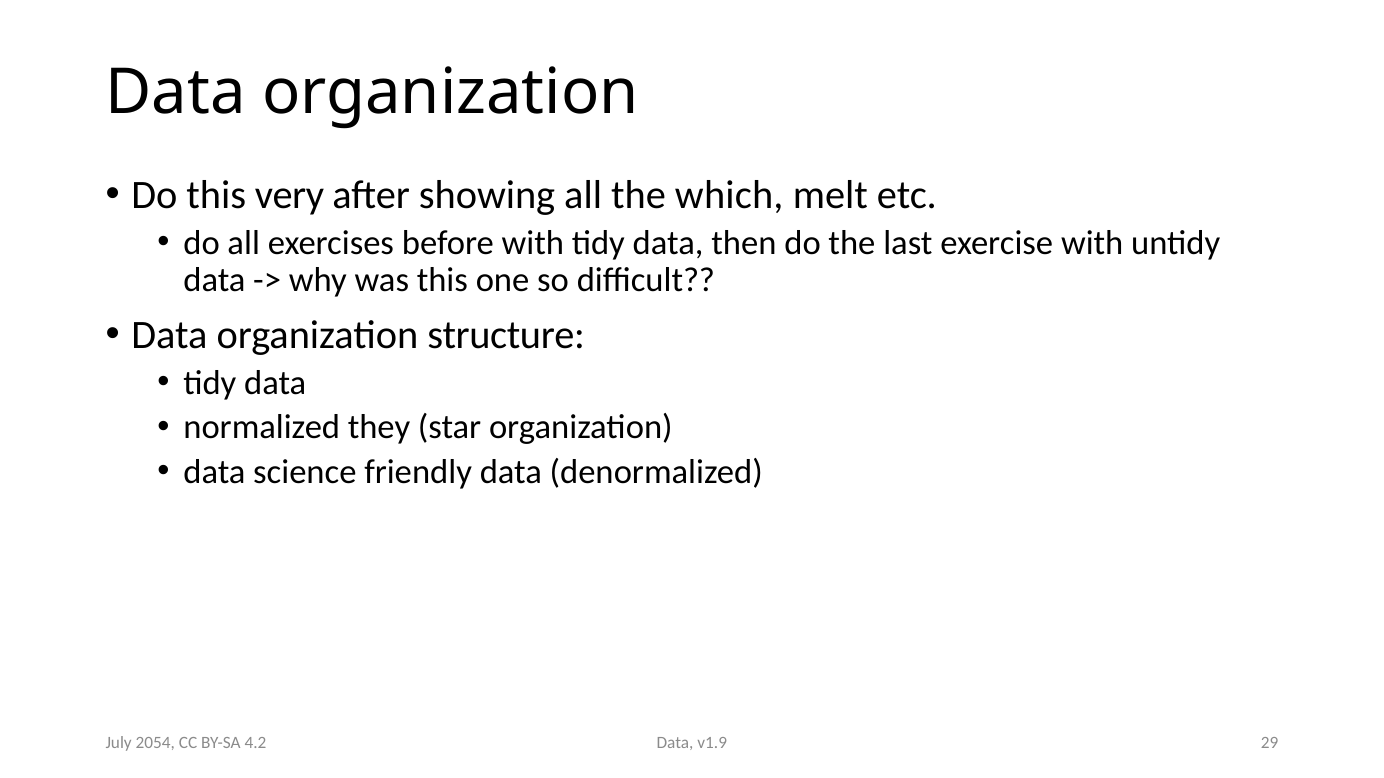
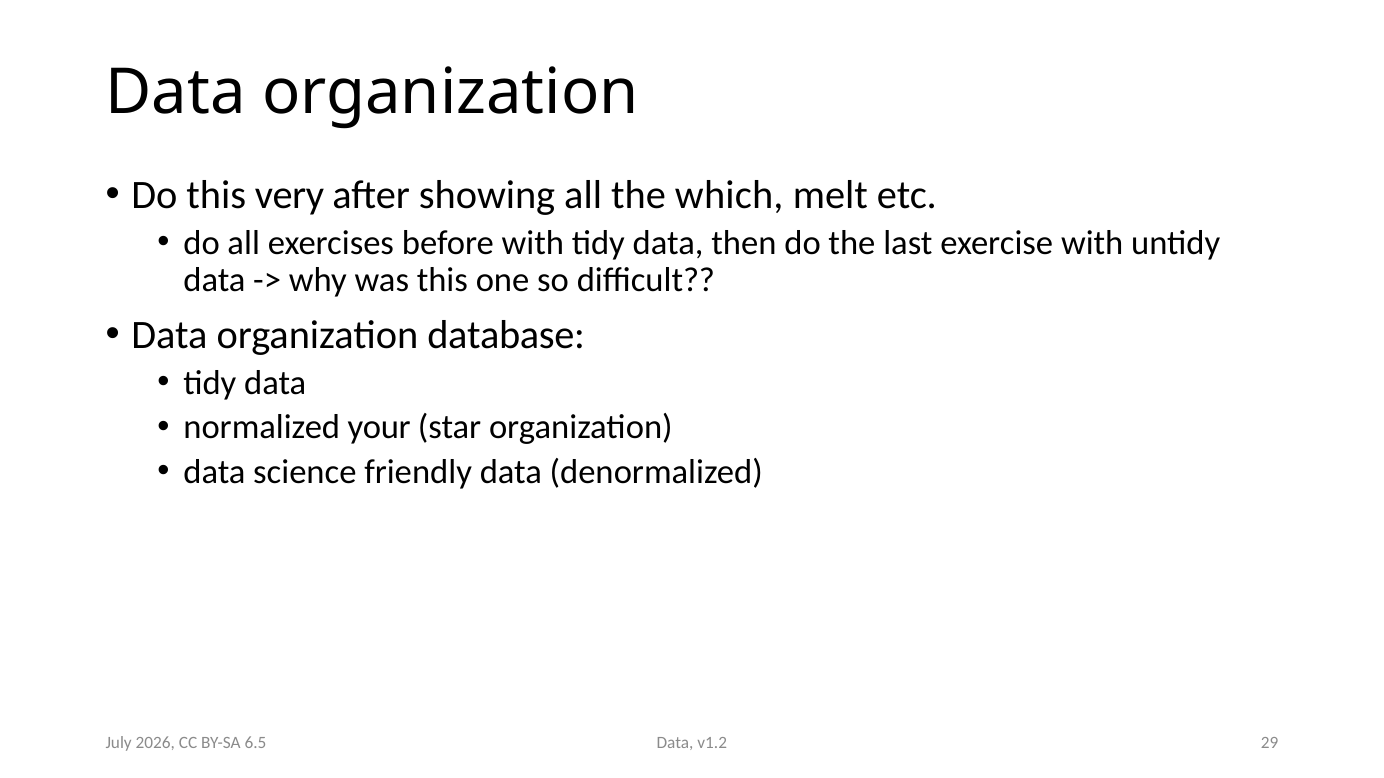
structure: structure -> database
they: they -> your
v1.9: v1.9 -> v1.2
2054: 2054 -> 2026
4.2: 4.2 -> 6.5
